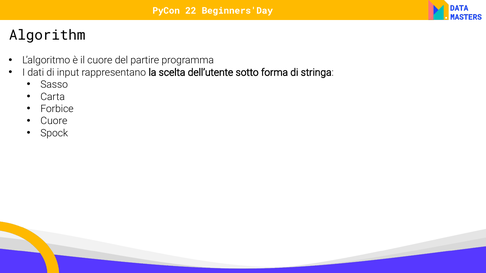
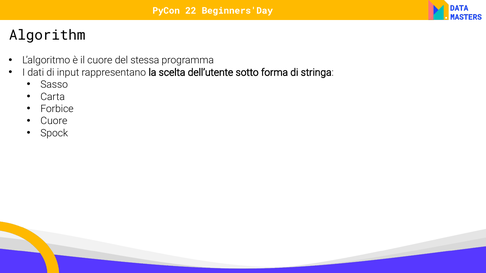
partire: partire -> stessa
